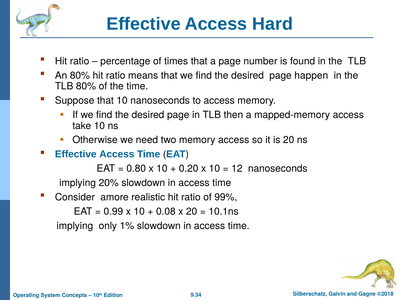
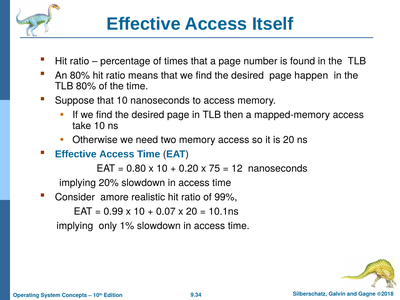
Hard: Hard -> Itself
0.20 x 10: 10 -> 75
0.08: 0.08 -> 0.07
